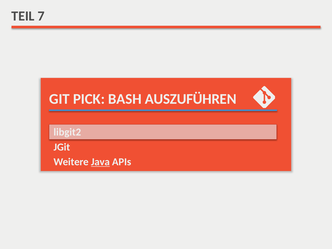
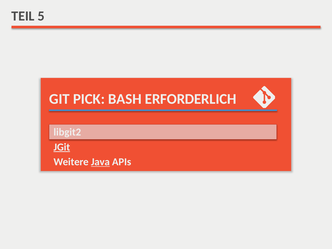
7: 7 -> 5
AUSZUFÜHREN: AUSZUFÜHREN -> ERFORDERLICH
JGit underline: none -> present
